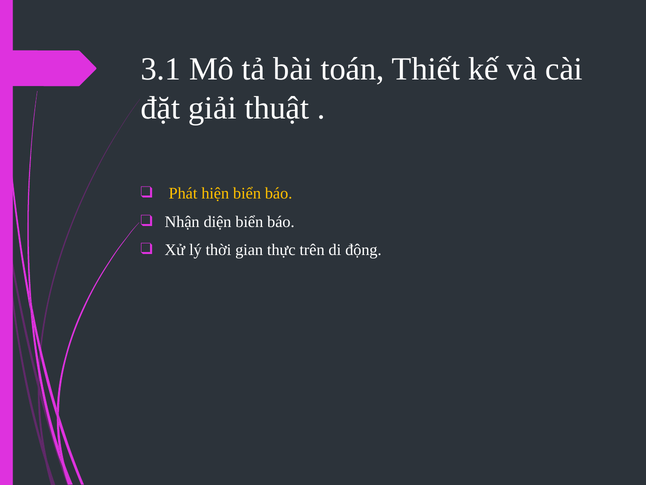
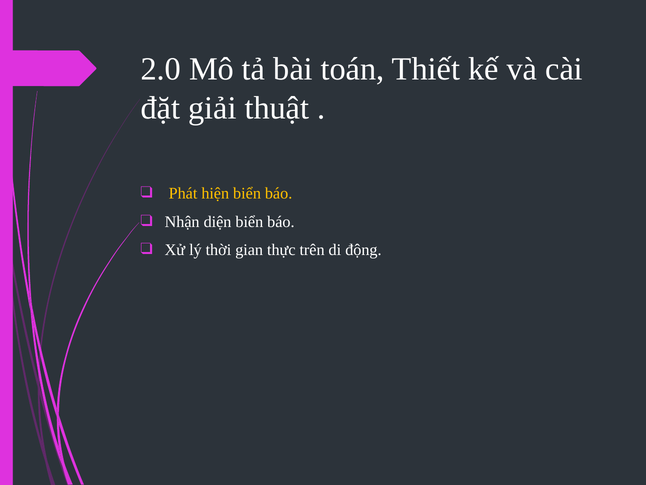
3.1: 3.1 -> 2.0
